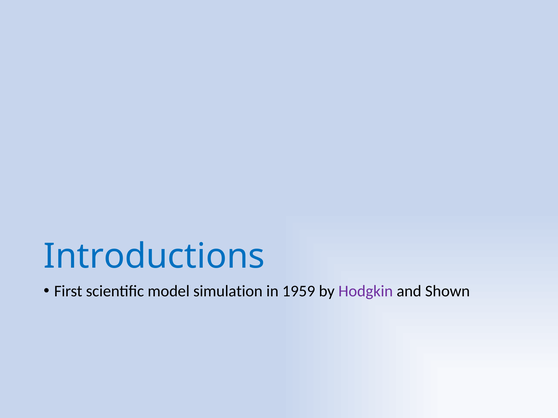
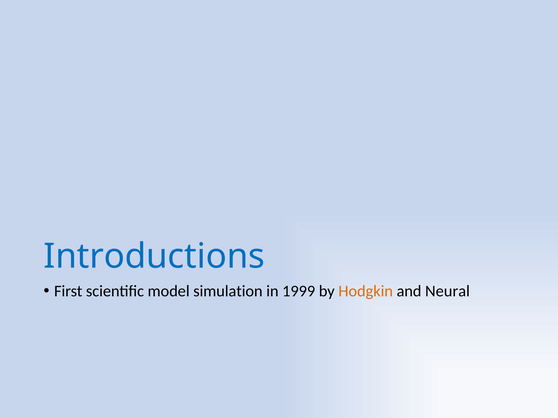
1959: 1959 -> 1999
Hodgkin colour: purple -> orange
Shown: Shown -> Neural
